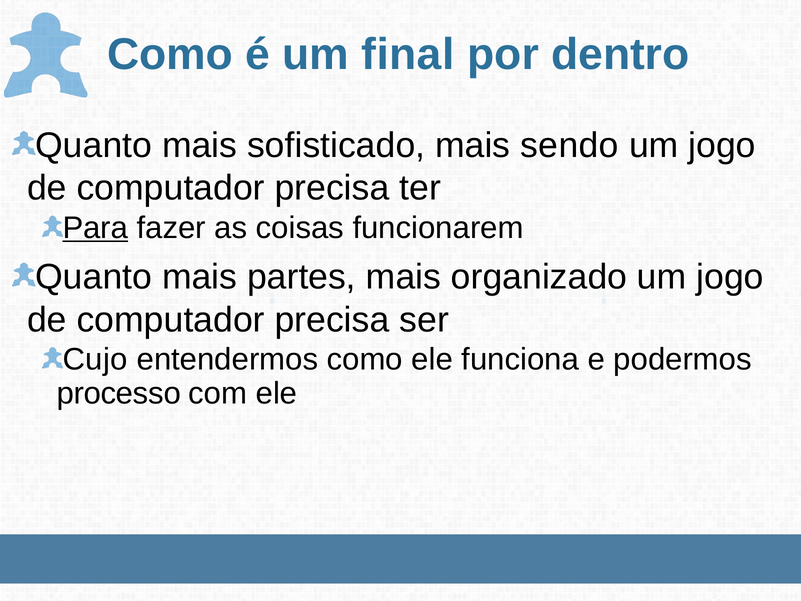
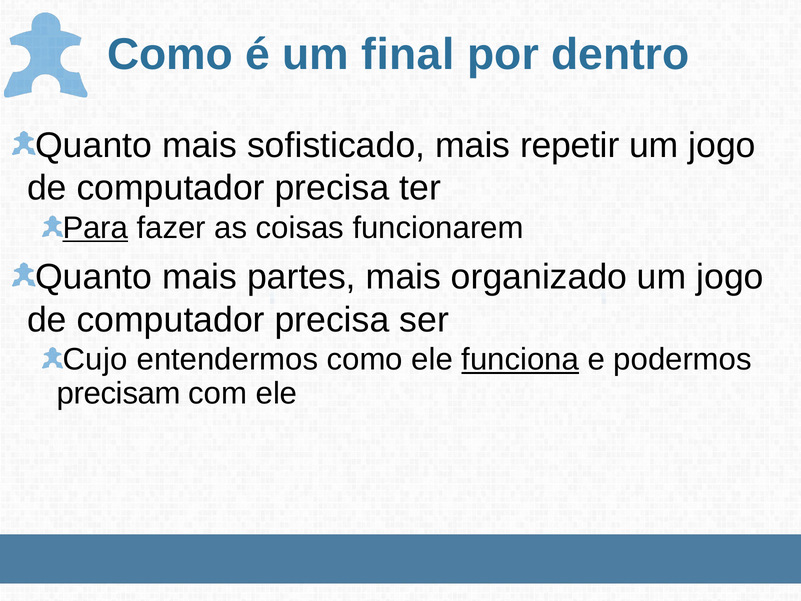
sendo: sendo -> repetir
funciona underline: none -> present
processo: processo -> precisam
